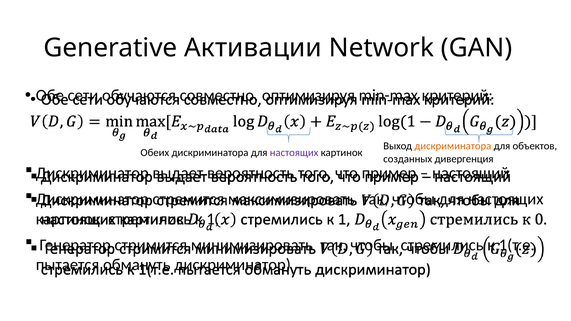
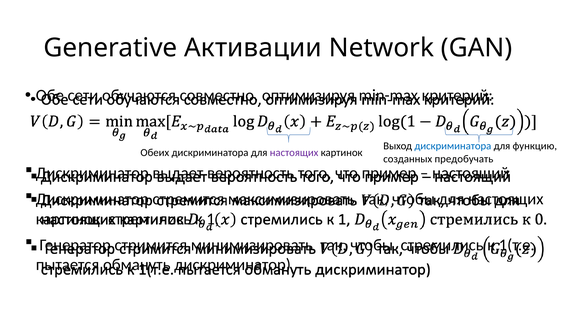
дискриминатора at (453, 146) colour: orange -> blue
объектов: объектов -> функцию
дивергенция: дивергенция -> предобучать
